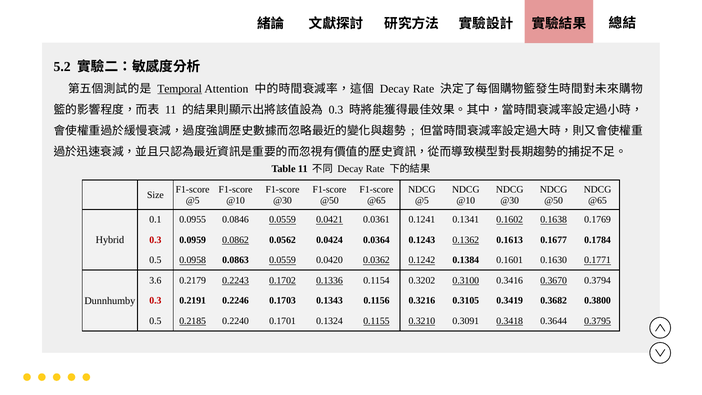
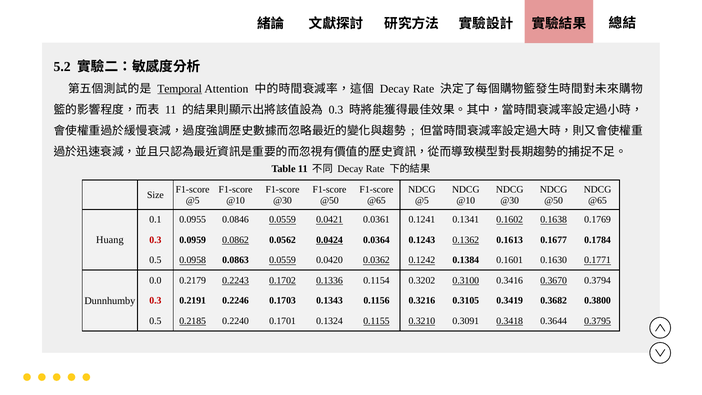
Hybrid: Hybrid -> Huang
0.0424 underline: none -> present
3.6: 3.6 -> 0.0
